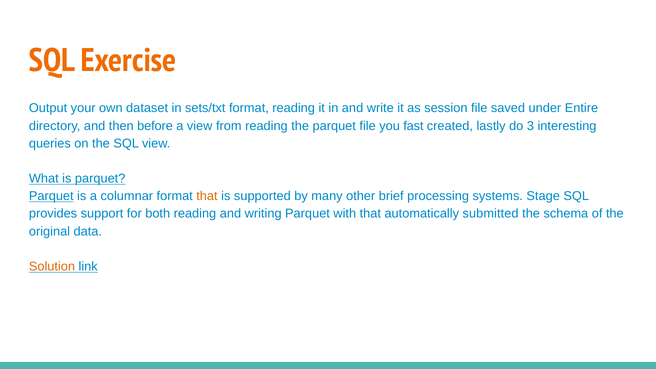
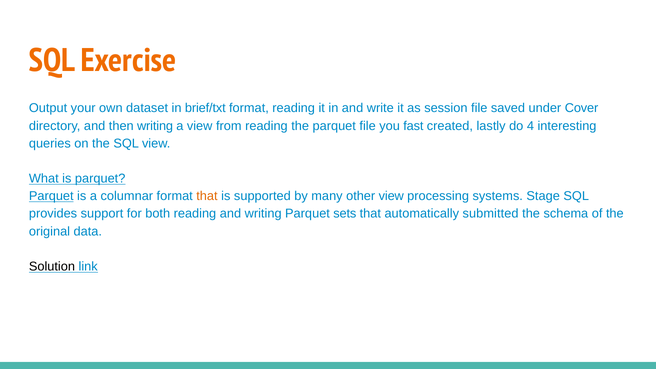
sets/txt: sets/txt -> brief/txt
Entire: Entire -> Cover
then before: before -> writing
3: 3 -> 4
other brief: brief -> view
with: with -> sets
Solution colour: orange -> black
